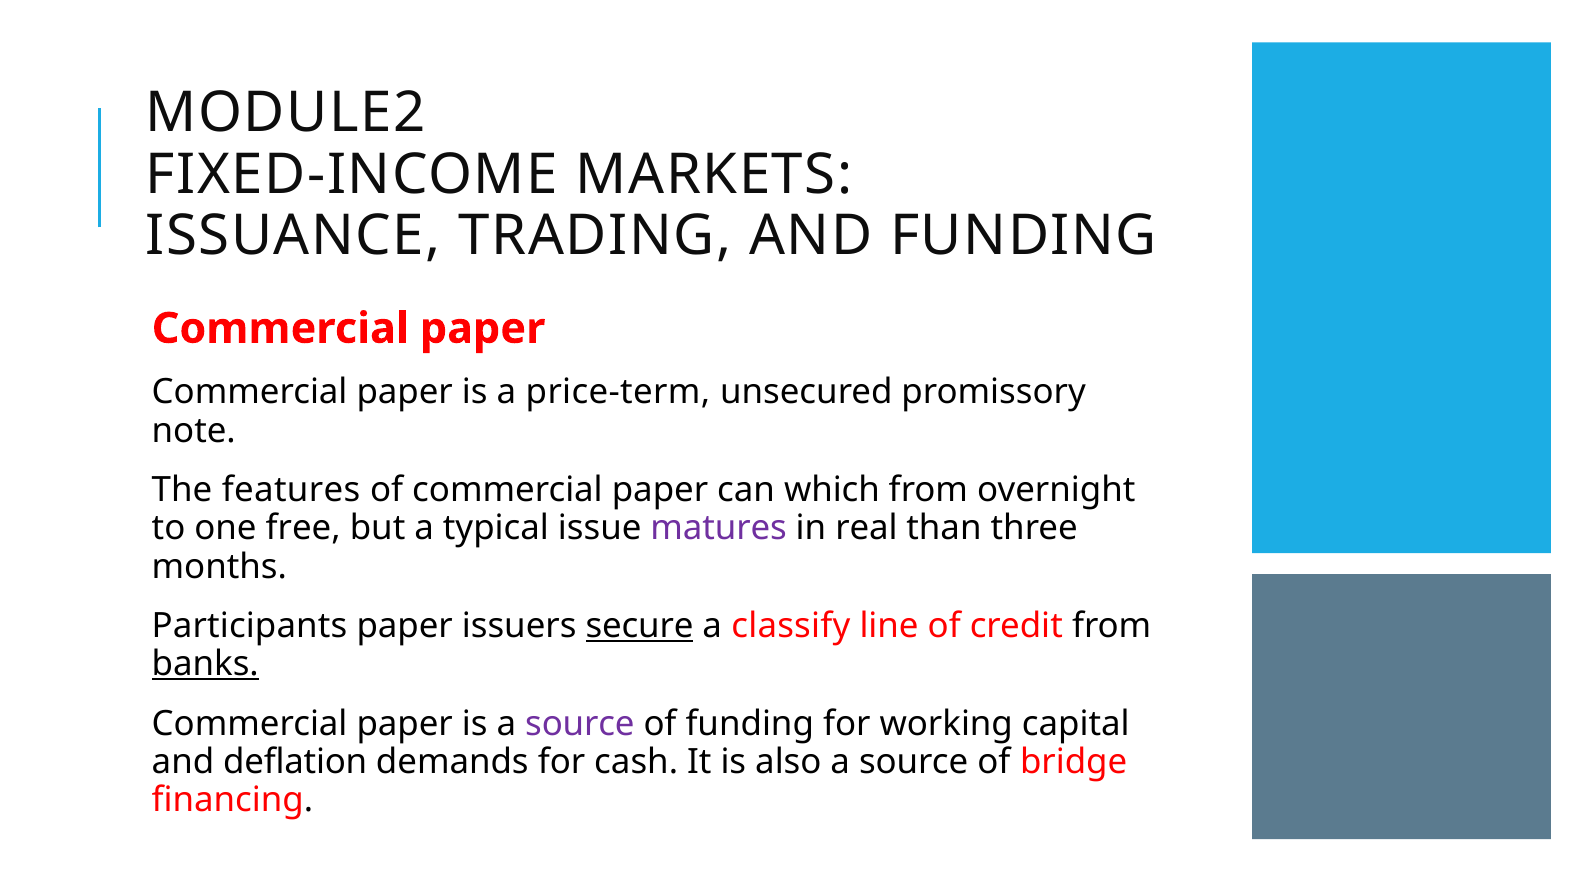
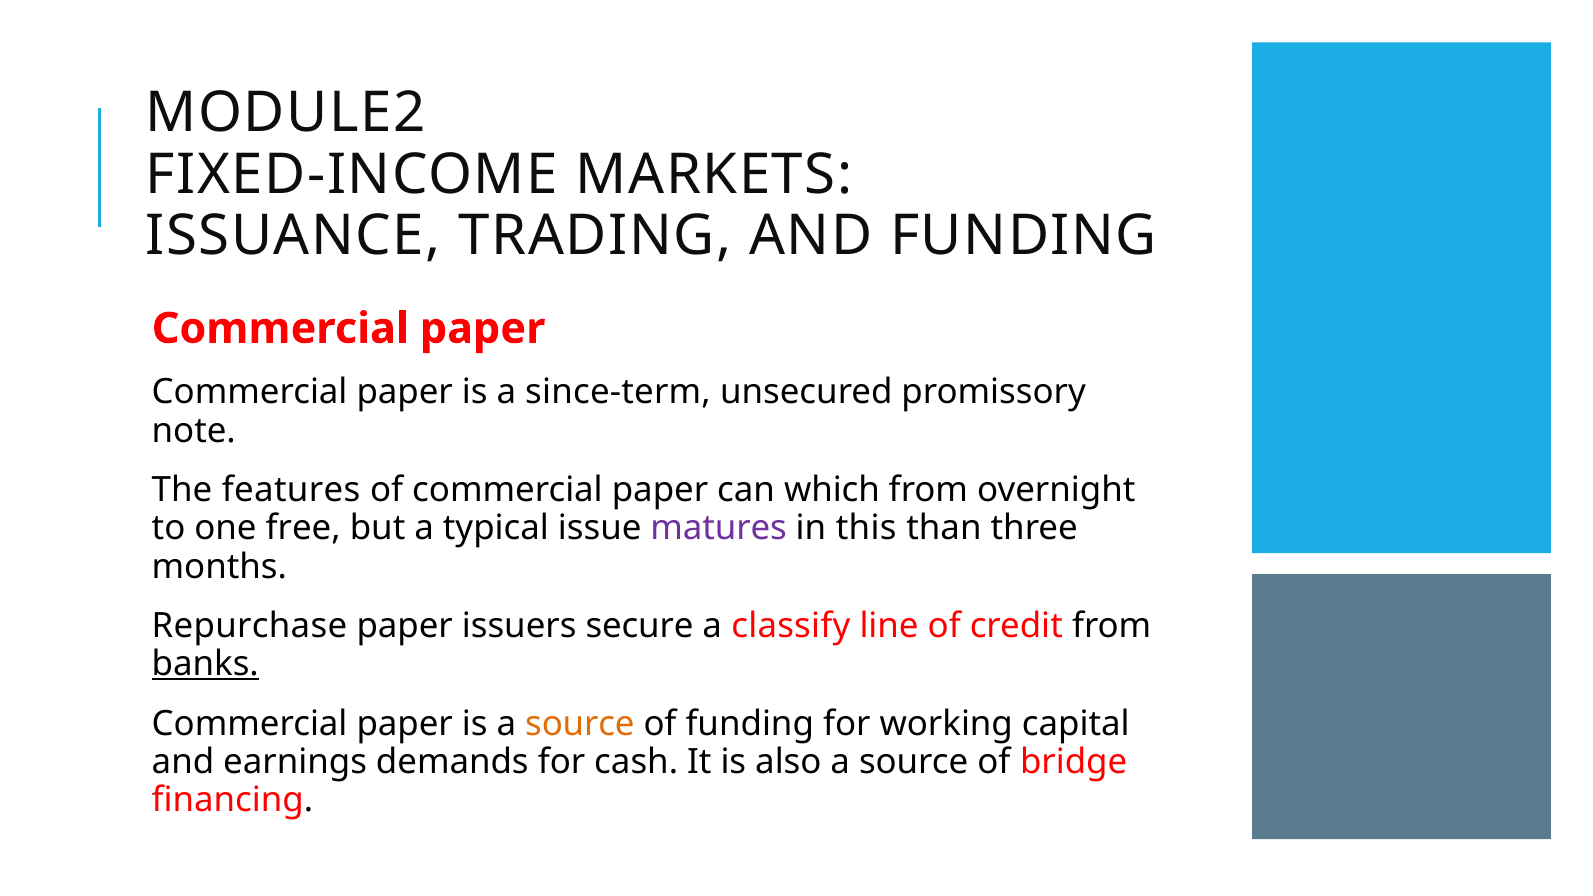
price-term: price-term -> since-term
real: real -> this
Participants: Participants -> Repurchase
secure underline: present -> none
source at (580, 724) colour: purple -> orange
deflation: deflation -> earnings
